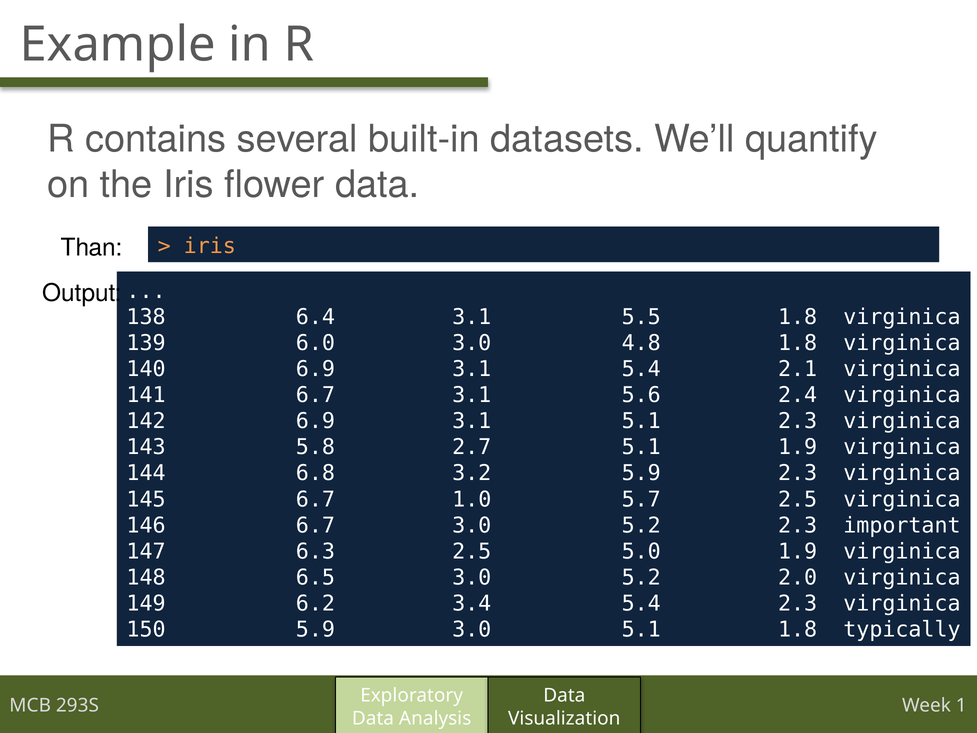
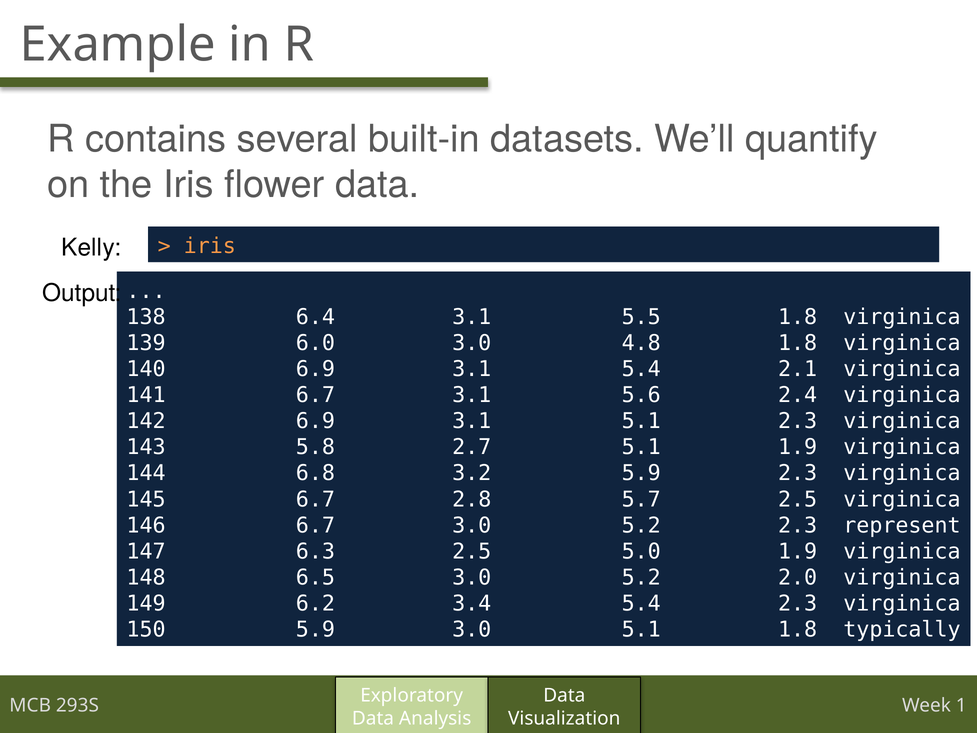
Than: Than -> Kelly
1.0: 1.0 -> 2.8
important: important -> represent
